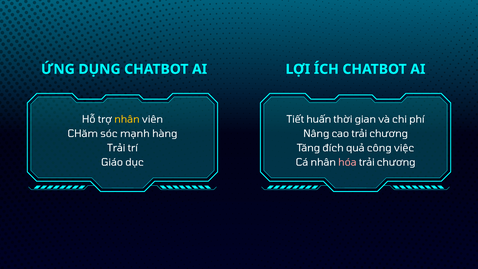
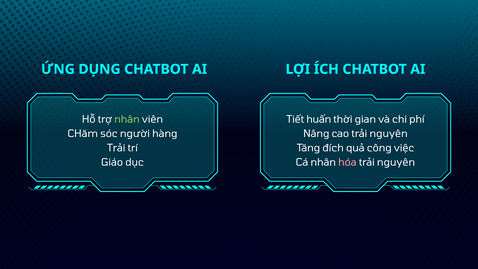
nhân at (127, 119) colour: yellow -> light green
mạnh: mạnh -> người
cao trải chương: chương -> nguyên
chương at (396, 162): chương -> nguyên
